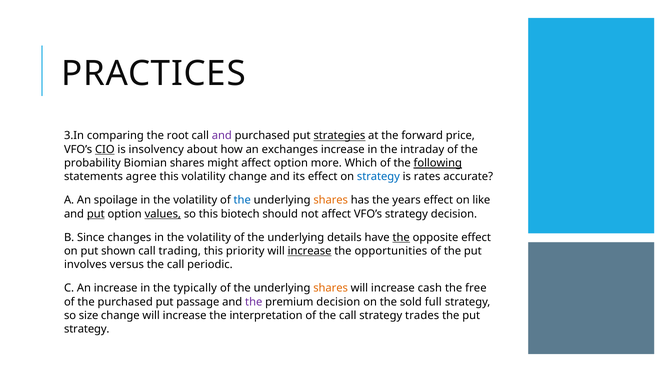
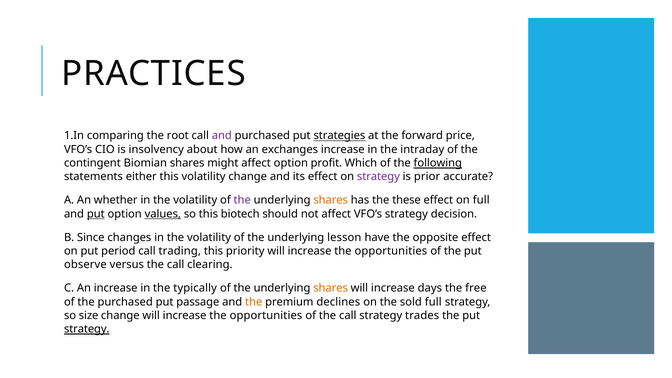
3.In: 3.In -> 1.In
CIO underline: present -> none
probability: probability -> contingent
more: more -> profit
agree: agree -> either
strategy at (378, 177) colour: blue -> purple
rates: rates -> prior
spoilage: spoilage -> whether
the at (242, 200) colour: blue -> purple
years: years -> these
on like: like -> full
details: details -> lesson
the at (401, 237) underline: present -> none
shown: shown -> period
increase at (310, 251) underline: present -> none
involves: involves -> observe
periodic: periodic -> clearing
cash: cash -> days
the at (254, 302) colour: purple -> orange
premium decision: decision -> declines
interpretation at (266, 316): interpretation -> opportunities
strategy at (87, 329) underline: none -> present
